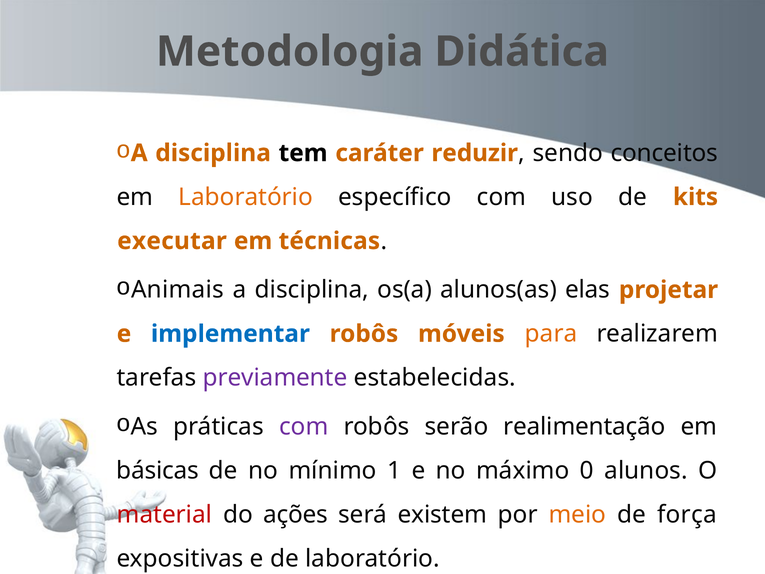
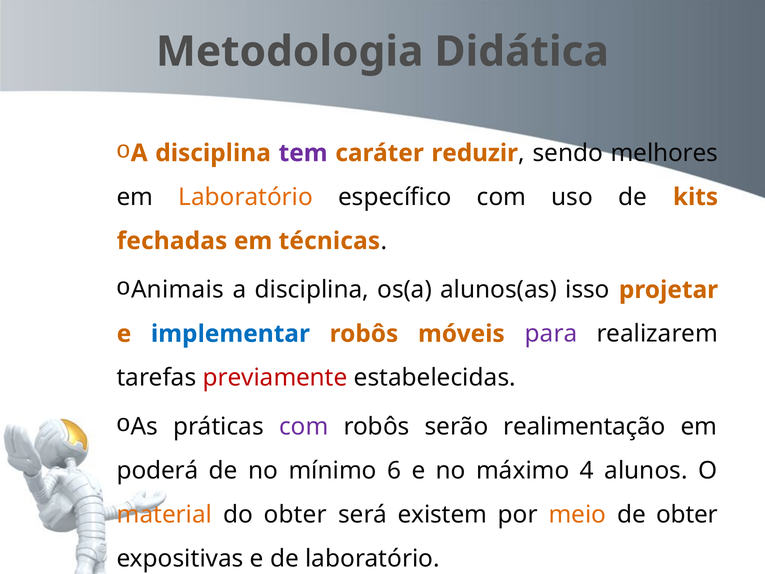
tem colour: black -> purple
conceitos: conceitos -> melhores
executar: executar -> fechadas
elas: elas -> isso
para colour: orange -> purple
previamente colour: purple -> red
básicas: básicas -> poderá
1: 1 -> 6
0: 0 -> 4
material colour: red -> orange
do ações: ações -> obter
de força: força -> obter
